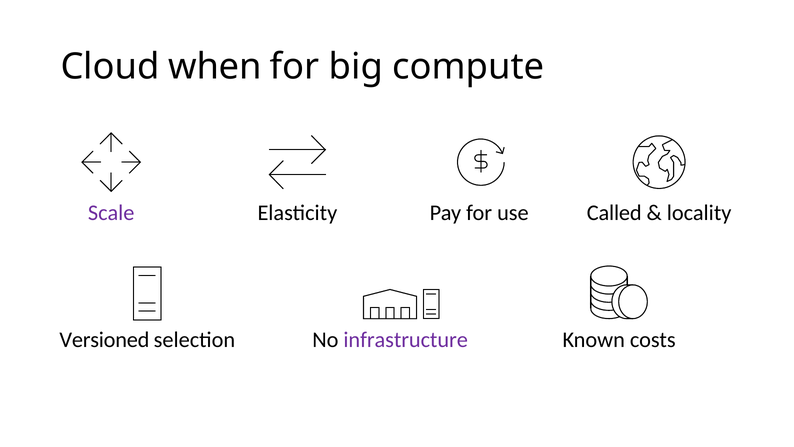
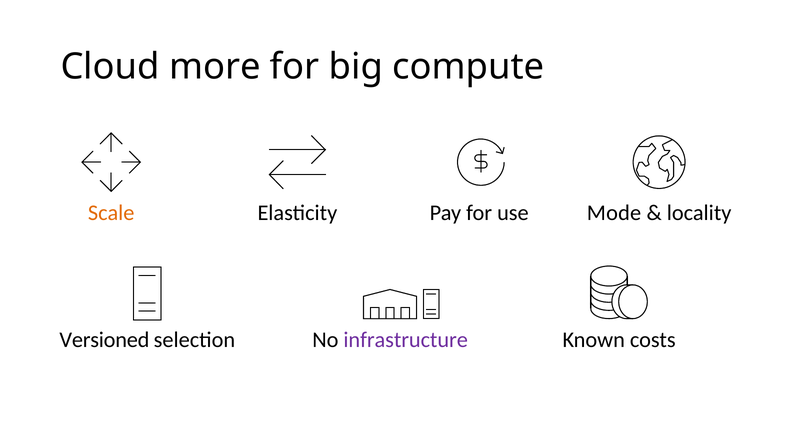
when: when -> more
Scale colour: purple -> orange
Called: Called -> Mode
